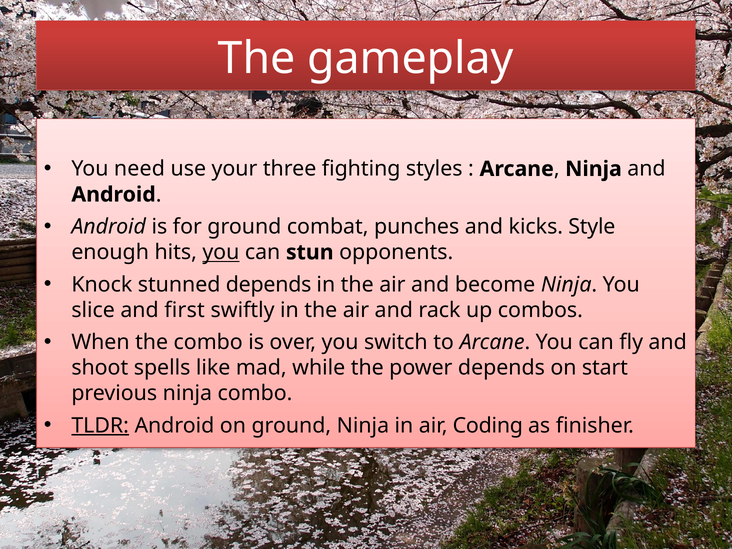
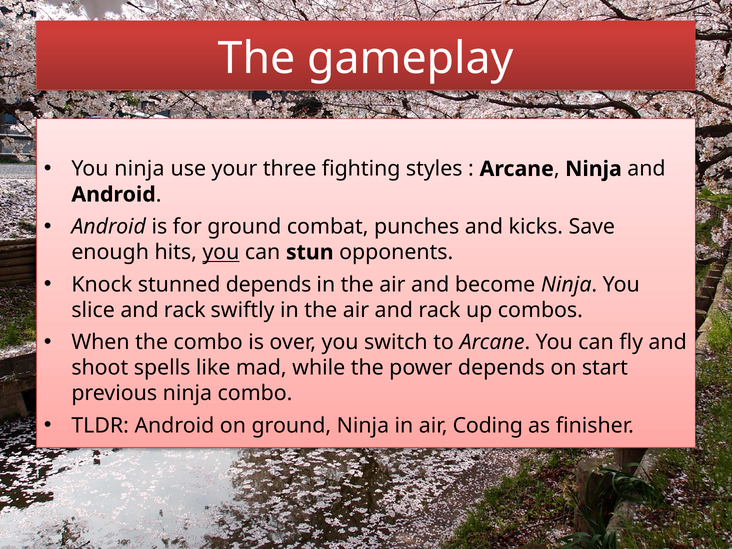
You need: need -> ninja
Style: Style -> Save
slice and first: first -> rack
TLDR underline: present -> none
